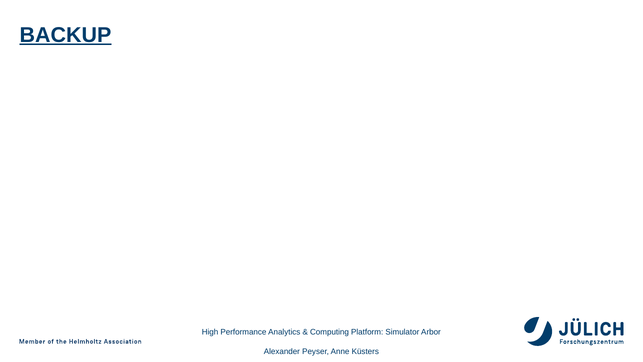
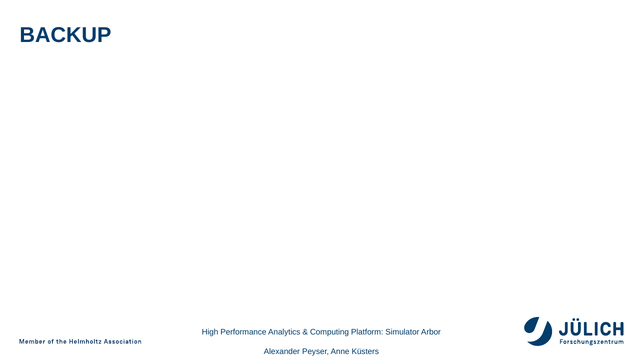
BACKUP underline: present -> none
